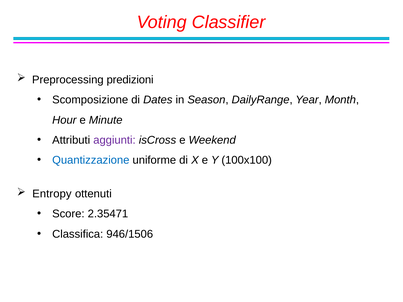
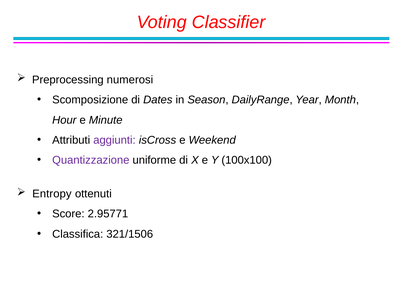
predizioni: predizioni -> numerosi
Quantizzazione colour: blue -> purple
2.35471: 2.35471 -> 2.95771
946/1506: 946/1506 -> 321/1506
